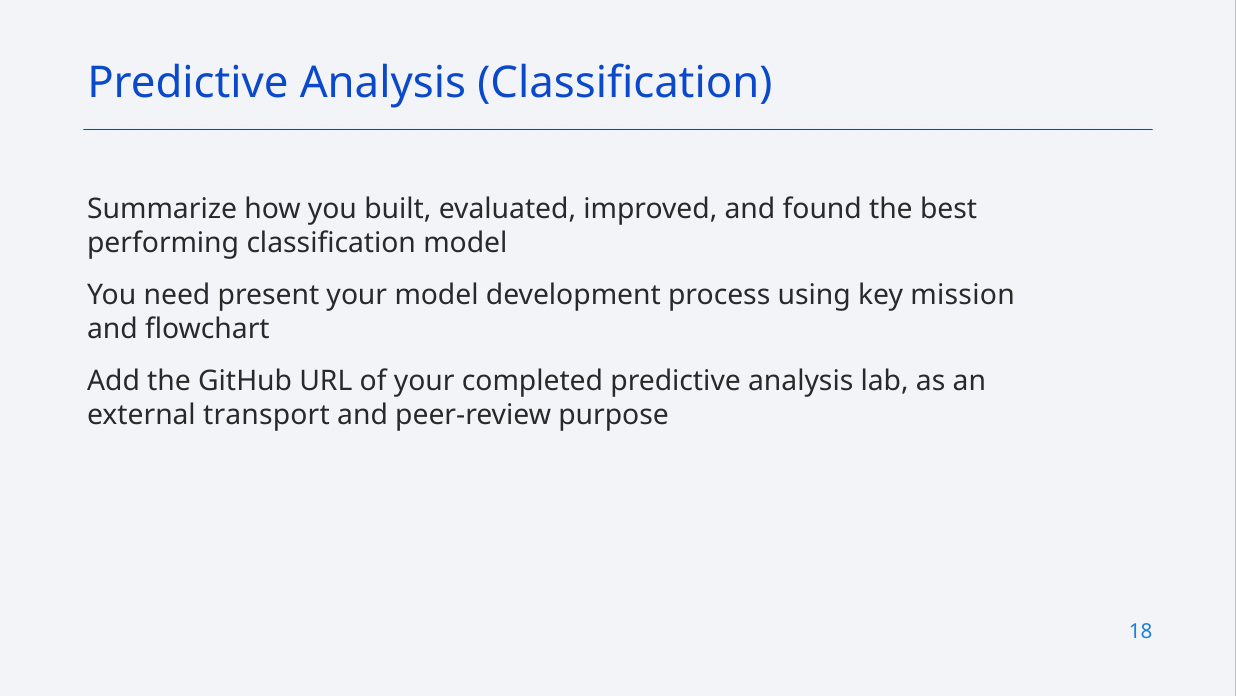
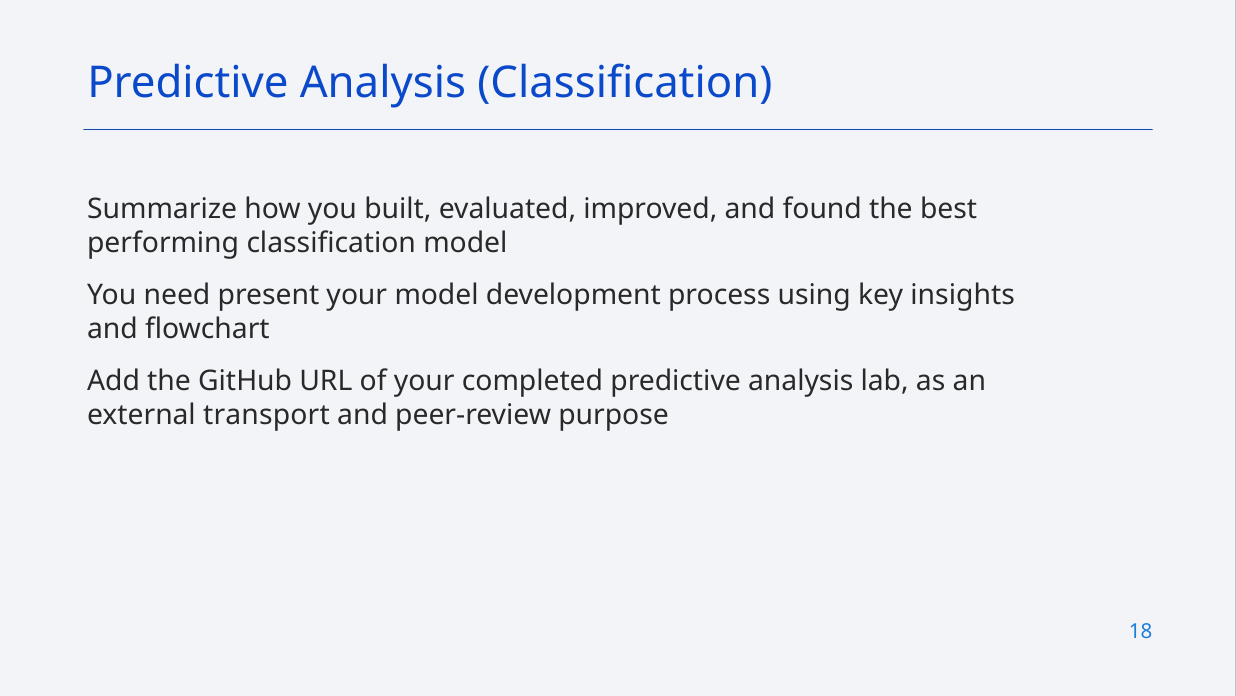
mission: mission -> insights
